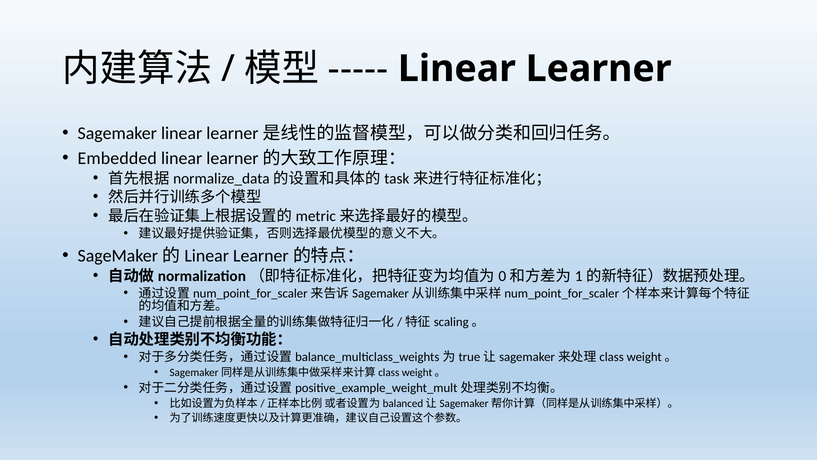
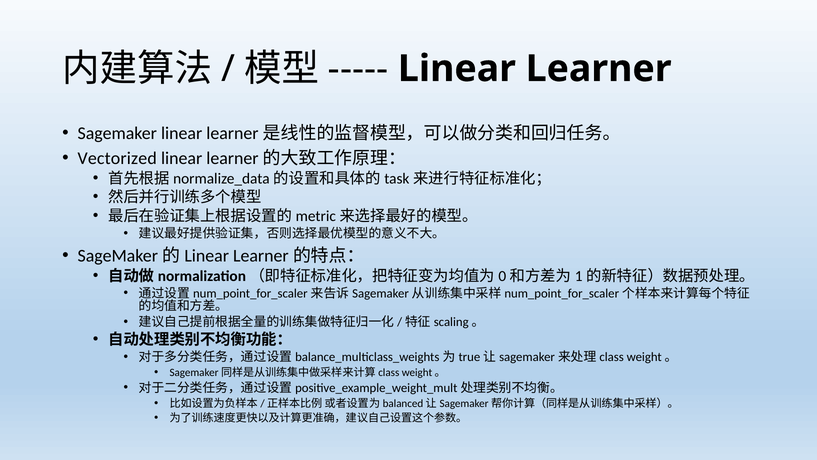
Embedded: Embedded -> Vectorized
